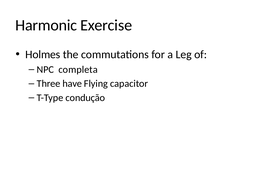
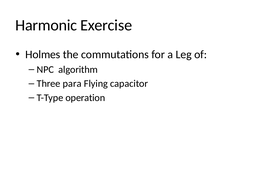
completa: completa -> algorithm
have: have -> para
condução: condução -> operation
